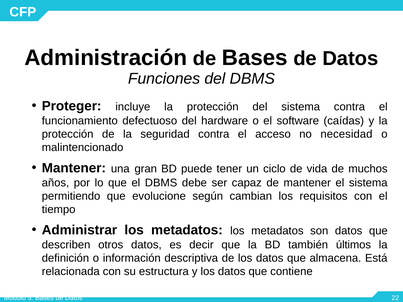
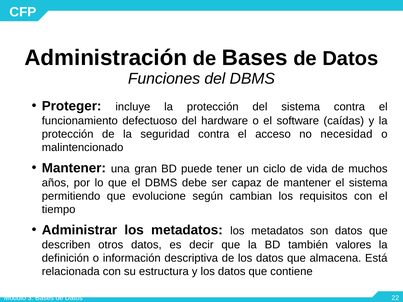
últimos: últimos -> valores
